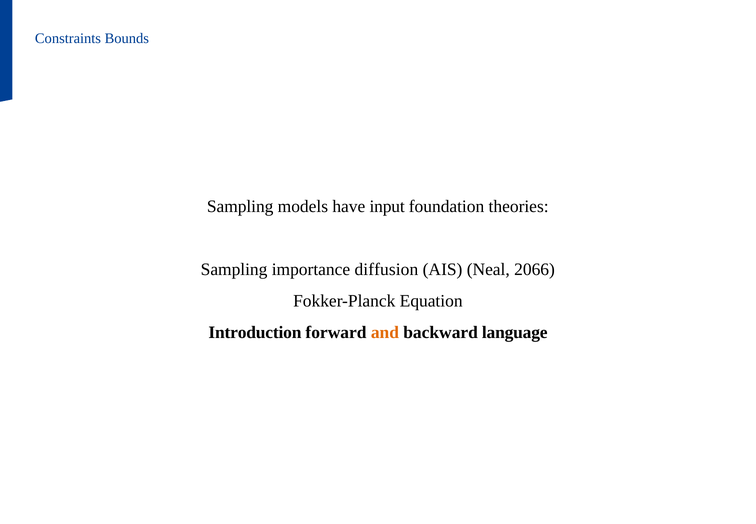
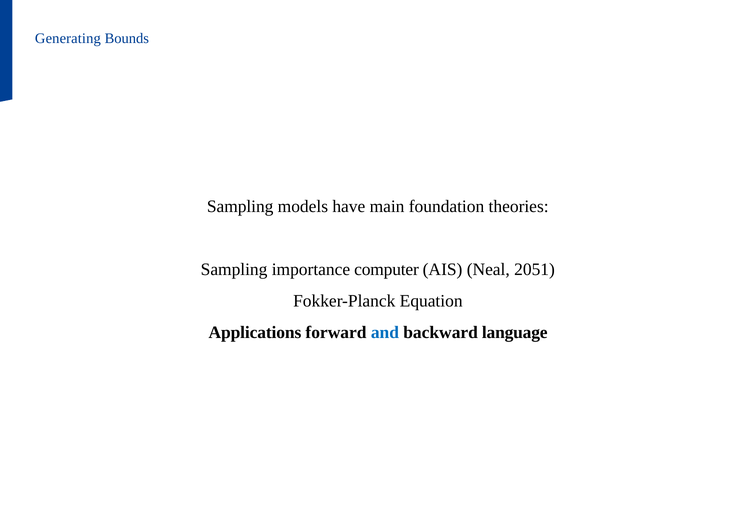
Constraints: Constraints -> Generating
input: input -> main
diffusion: diffusion -> computer
2066: 2066 -> 2051
Introduction: Introduction -> Applications
and colour: orange -> blue
